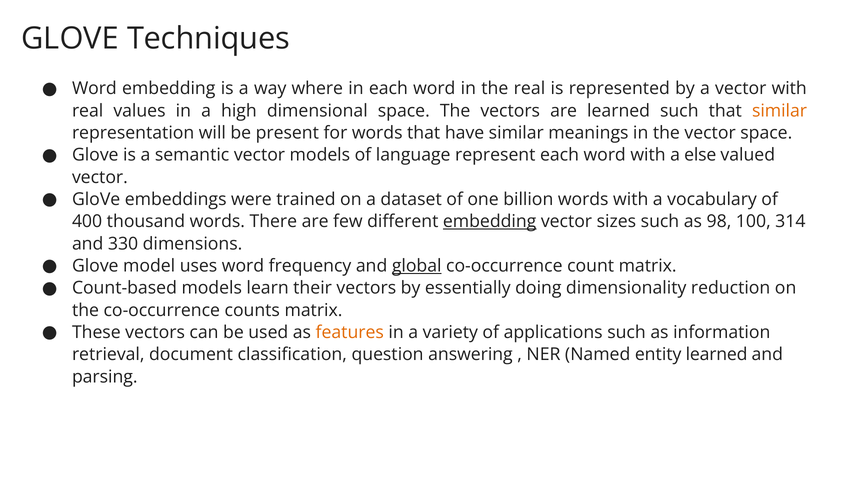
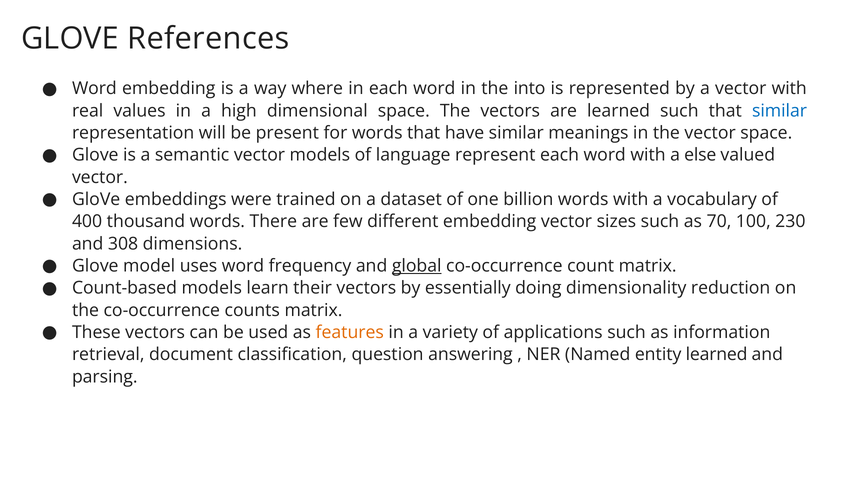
Techniques: Techniques -> References
the real: real -> into
similar at (780, 111) colour: orange -> blue
embedding at (490, 221) underline: present -> none
98: 98 -> 70
314: 314 -> 230
330: 330 -> 308
